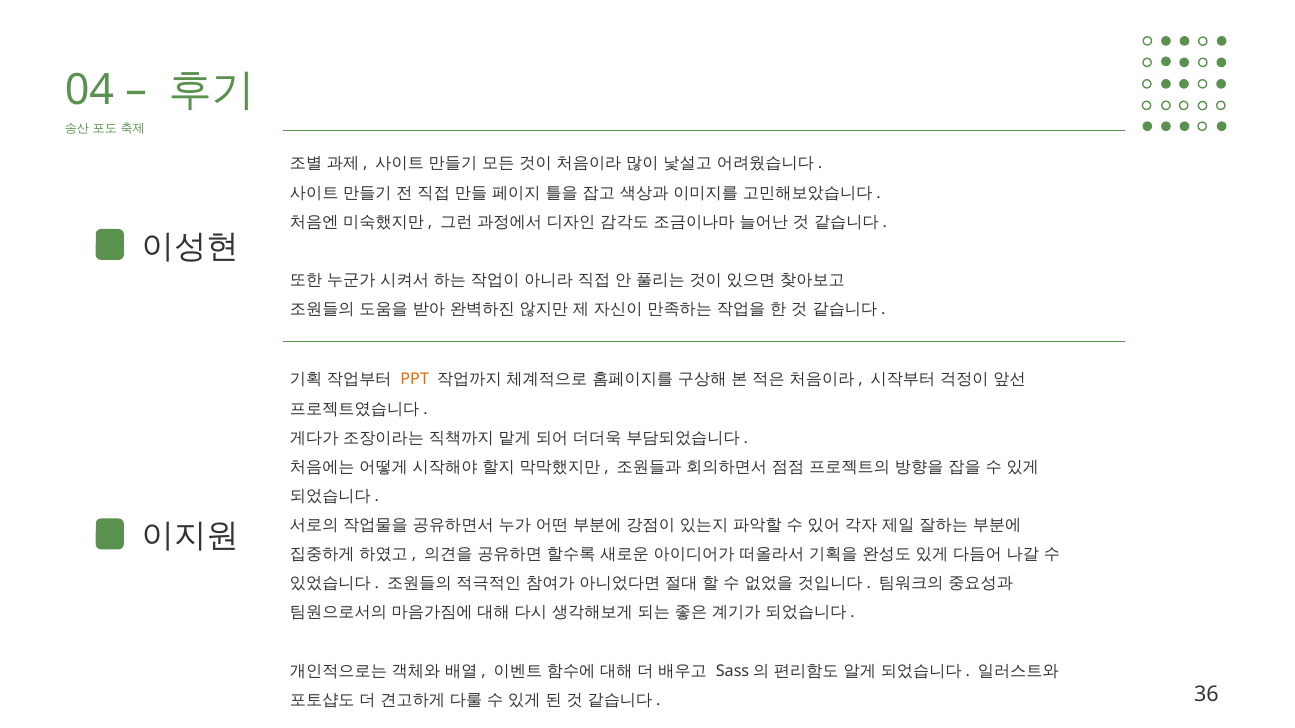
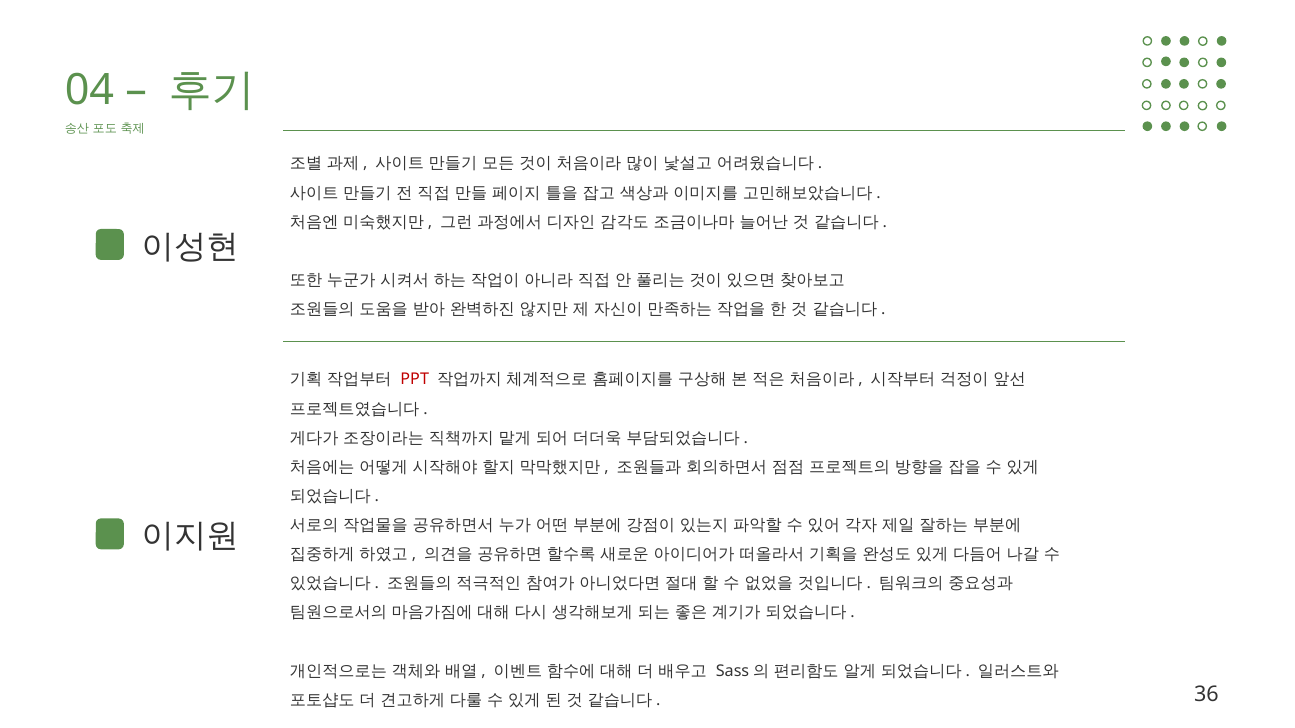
PPT colour: orange -> red
